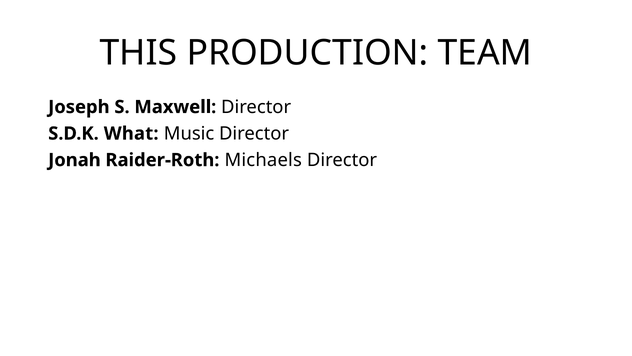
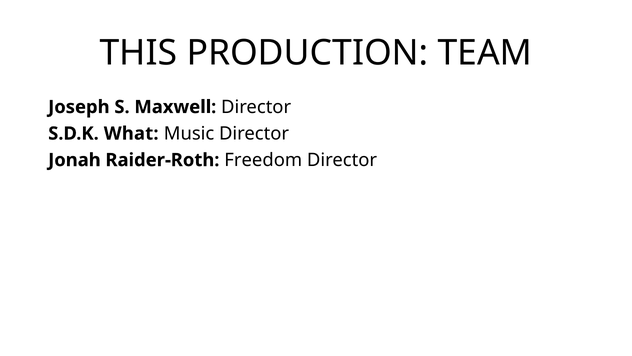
Michaels: Michaels -> Freedom
